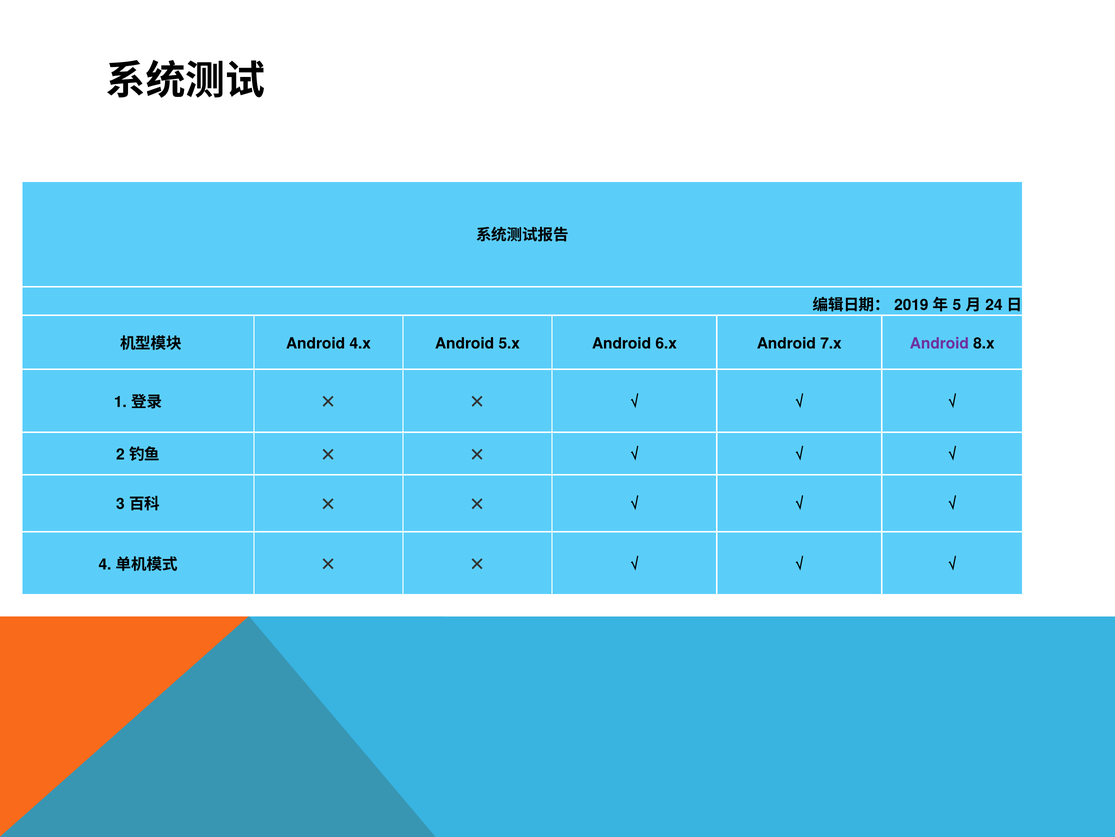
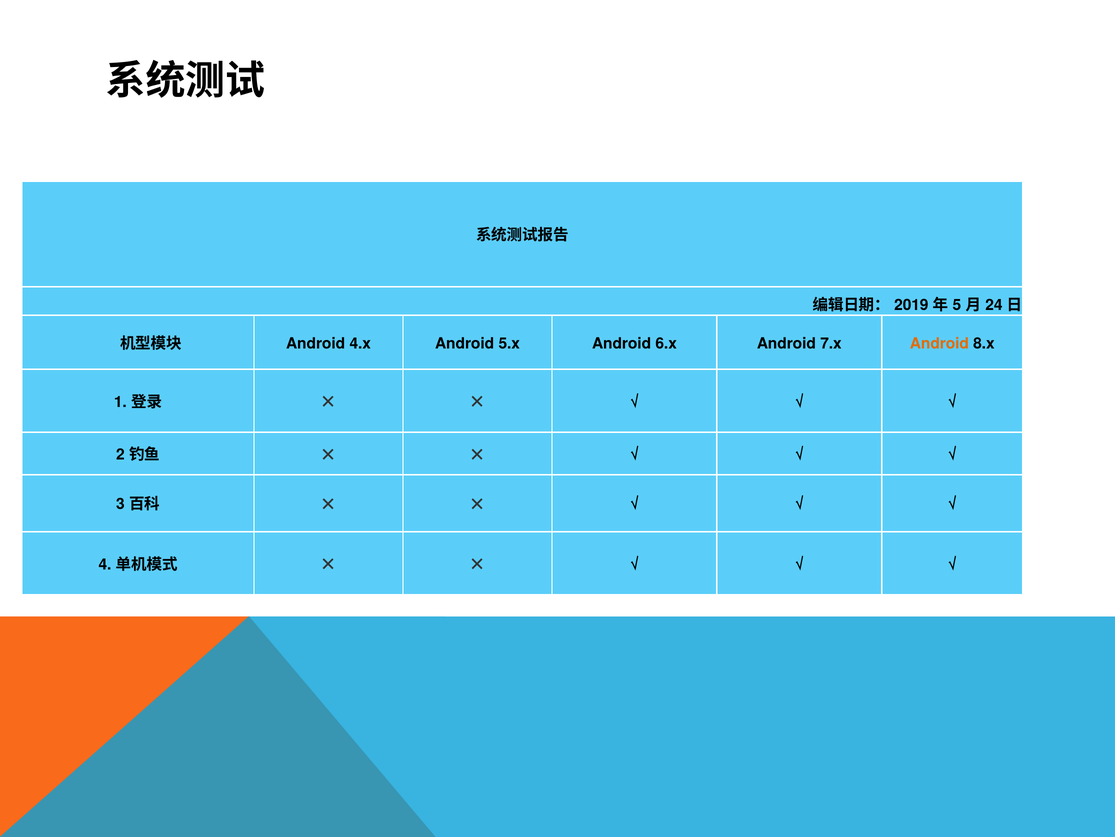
Android at (939, 343) colour: purple -> orange
